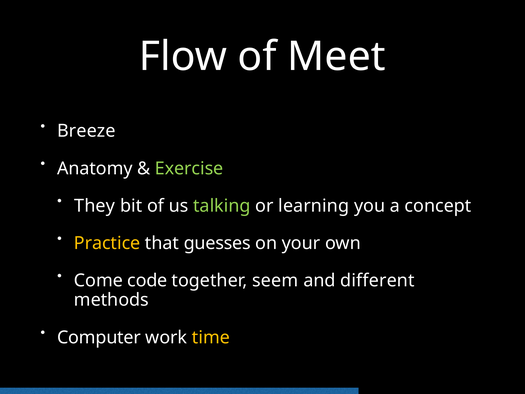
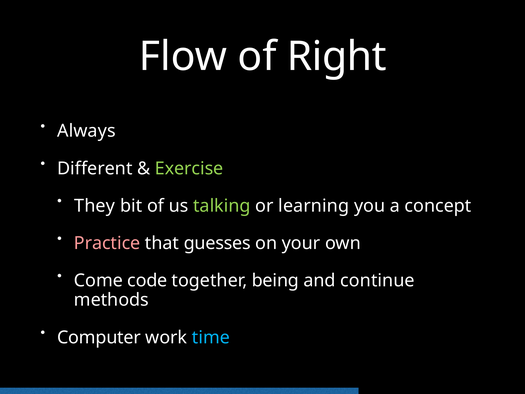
Meet: Meet -> Right
Breeze: Breeze -> Always
Anatomy: Anatomy -> Different
Practice colour: yellow -> pink
seem: seem -> being
different: different -> continue
time colour: yellow -> light blue
